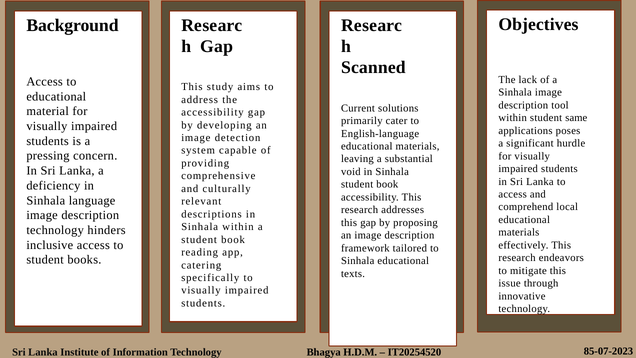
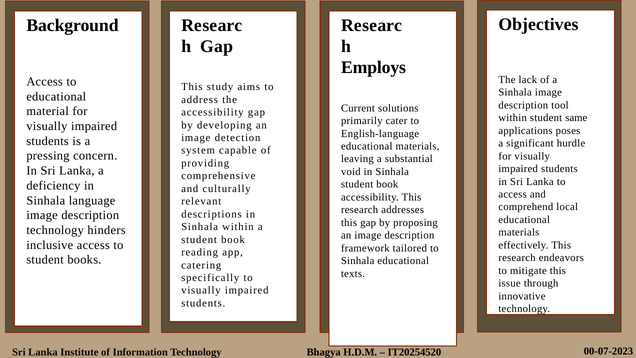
Scanned: Scanned -> Employs
85-07-2023: 85-07-2023 -> 00-07-2023
